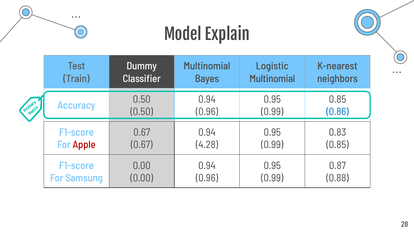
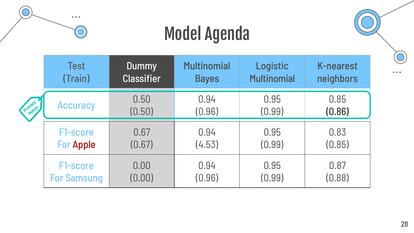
Explain: Explain -> Agenda
0.86 colour: blue -> black
4.28: 4.28 -> 4.53
